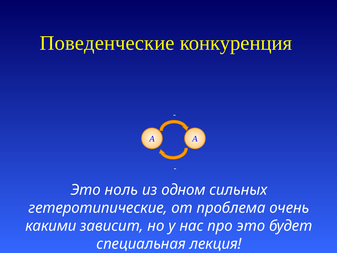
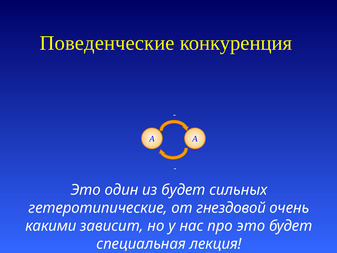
ноль: ноль -> один
из одном: одном -> будет
проблема: проблема -> гнездовой
